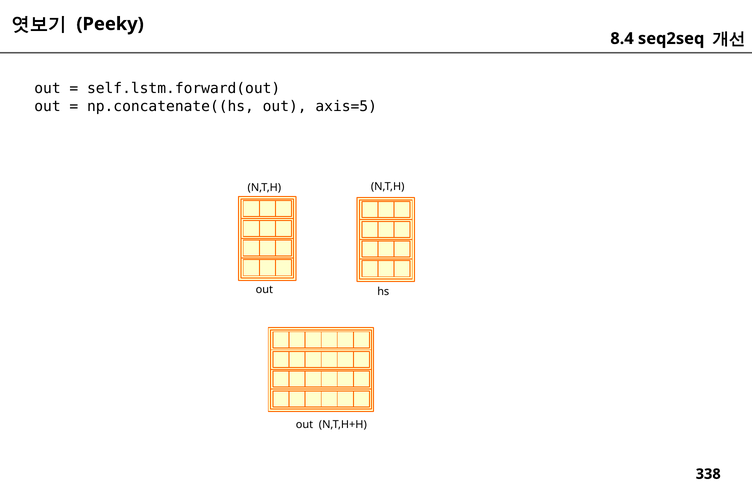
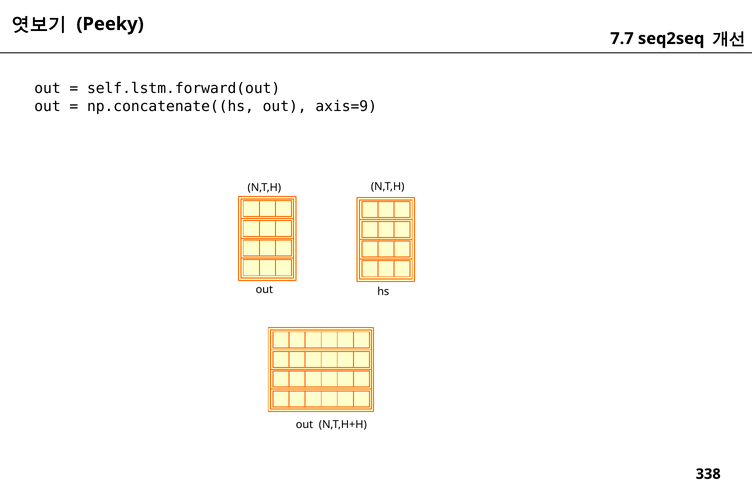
8.4: 8.4 -> 7.7
axis=5: axis=5 -> axis=9
